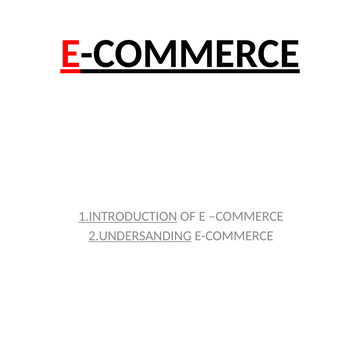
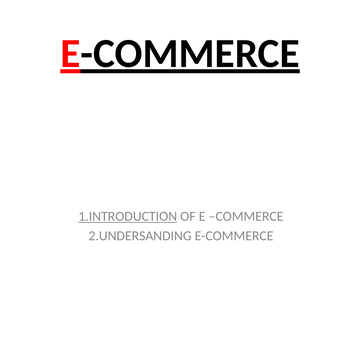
2.UNDERSANDING underline: present -> none
